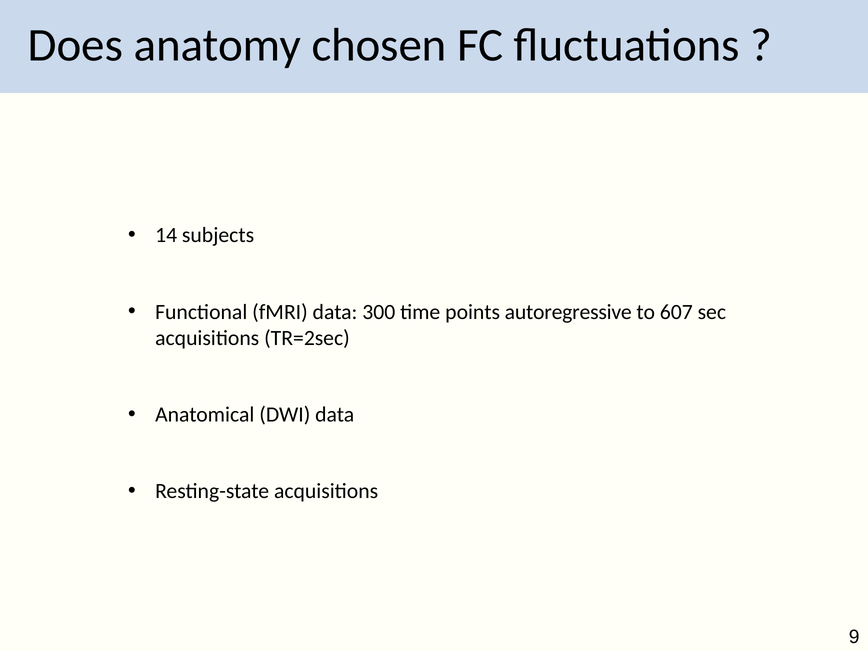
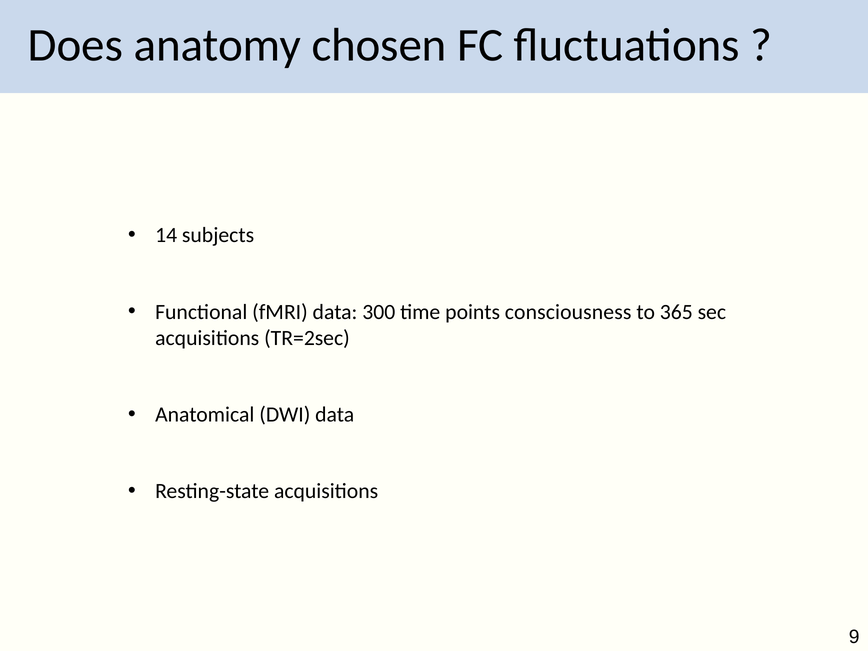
autoregressive: autoregressive -> consciousness
607: 607 -> 365
